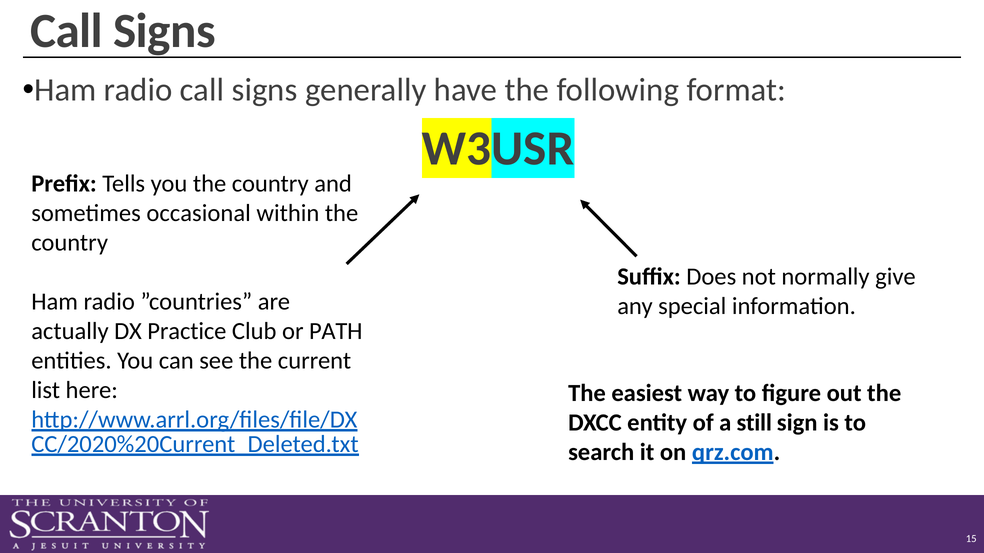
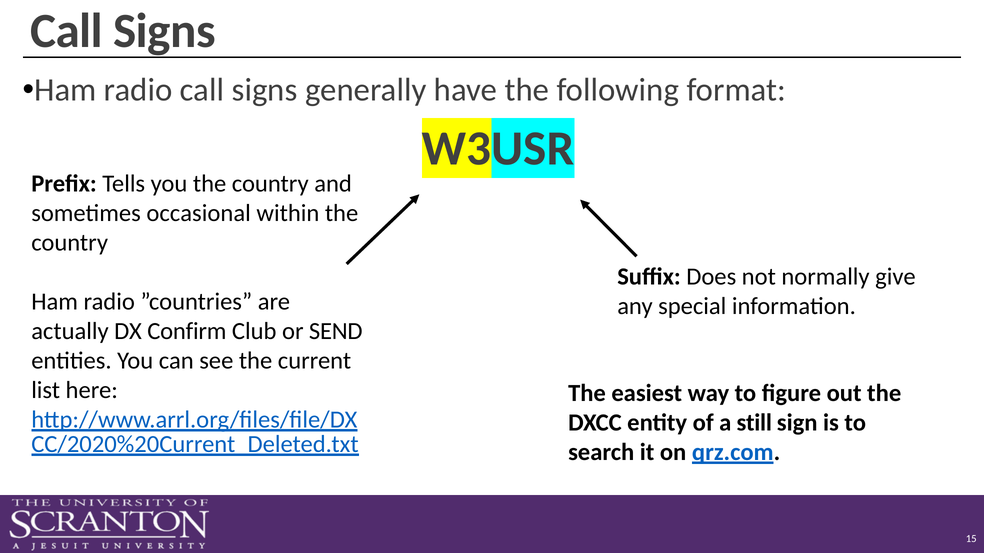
Practice: Practice -> Confirm
PATH: PATH -> SEND
